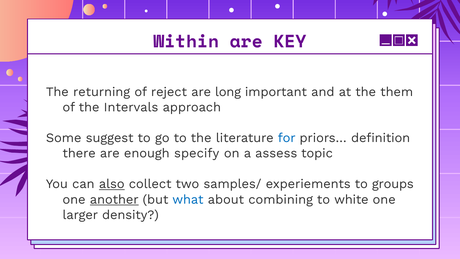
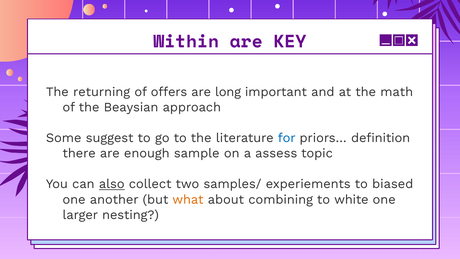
reject: reject -> offers
them: them -> math
Intervals: Intervals -> Beaysian
specify: specify -> sample
groups: groups -> biased
another underline: present -> none
what colour: blue -> orange
density: density -> nesting
